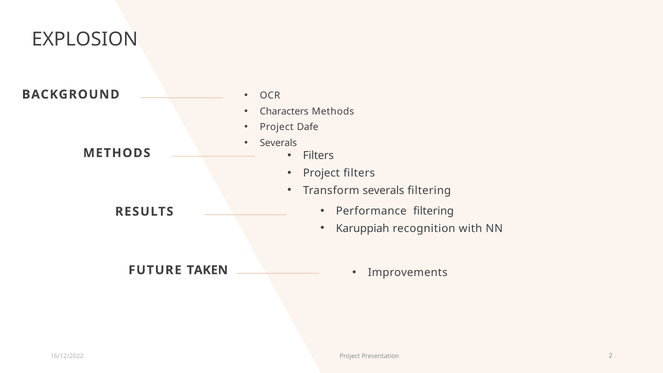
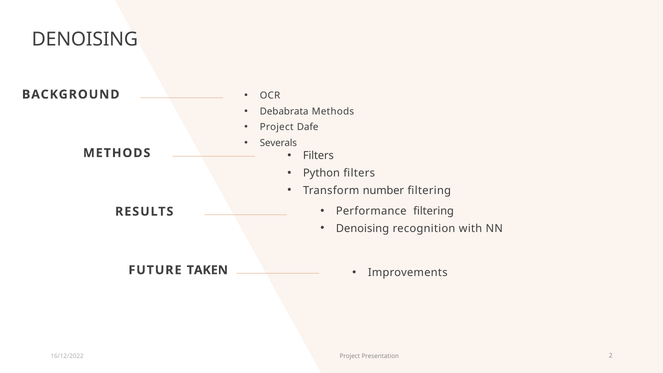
EXPLOSION at (85, 39): EXPLOSION -> DENOISING
Characters: Characters -> Debabrata
Project at (321, 173): Project -> Python
Transform severals: severals -> number
Karuppiah at (363, 228): Karuppiah -> Denoising
